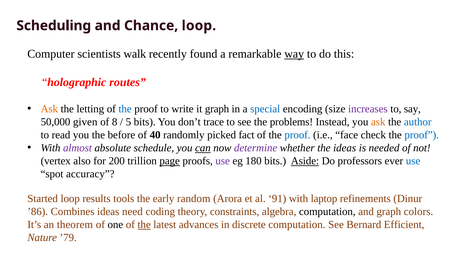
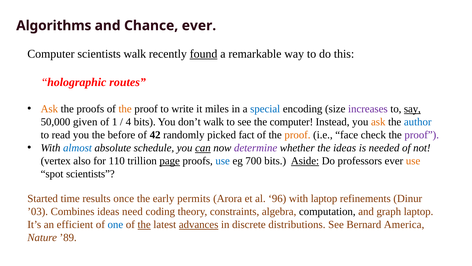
Scheduling: Scheduling -> Algorithms
Chance loop: loop -> ever
found underline: none -> present
way underline: present -> none
the letting: letting -> proofs
the at (125, 109) colour: blue -> orange
it graph: graph -> miles
say underline: none -> present
8: 8 -> 1
5: 5 -> 4
don’t trace: trace -> walk
the problems: problems -> computer
40: 40 -> 42
proof at (297, 135) colour: blue -> orange
proof at (422, 135) colour: blue -> purple
almost colour: purple -> blue
200: 200 -> 110
use at (223, 161) colour: purple -> blue
180: 180 -> 700
use at (413, 161) colour: blue -> orange
spot accuracy: accuracy -> scientists
Started loop: loop -> time
tools: tools -> once
random: random -> permits
91: 91 -> 96
’86: ’86 -> ’03
graph colors: colors -> laptop
theorem: theorem -> efficient
one colour: black -> blue
advances underline: none -> present
discrete computation: computation -> distributions
Efficient: Efficient -> America
’79: ’79 -> ’89
